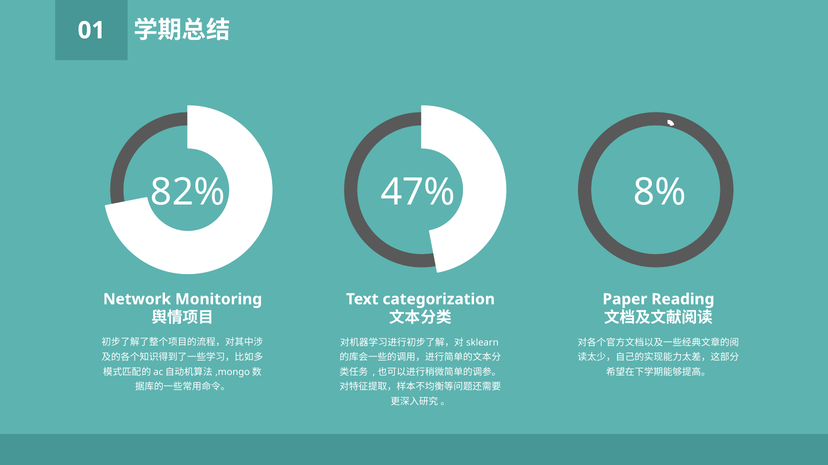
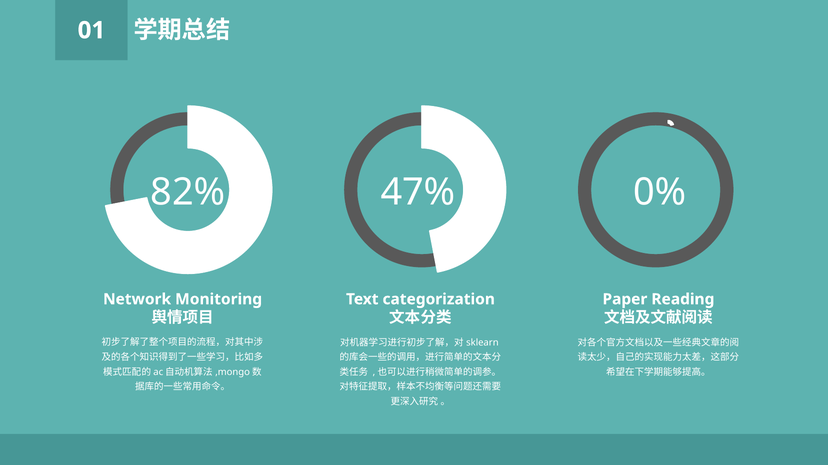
8%: 8% -> 0%
